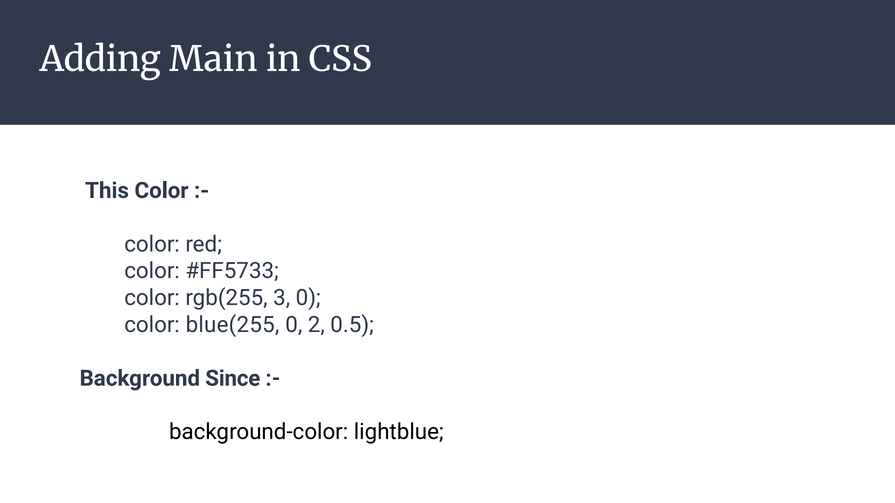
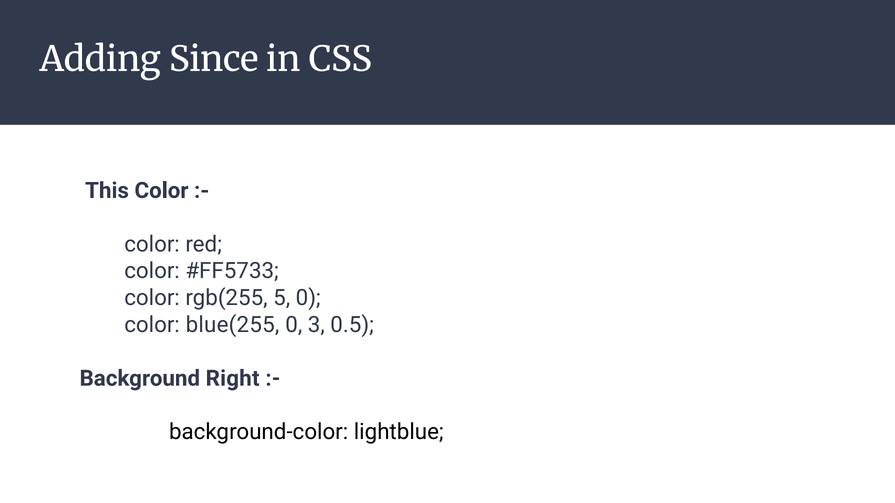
Main: Main -> Since
3: 3 -> 5
2: 2 -> 3
Since: Since -> Right
